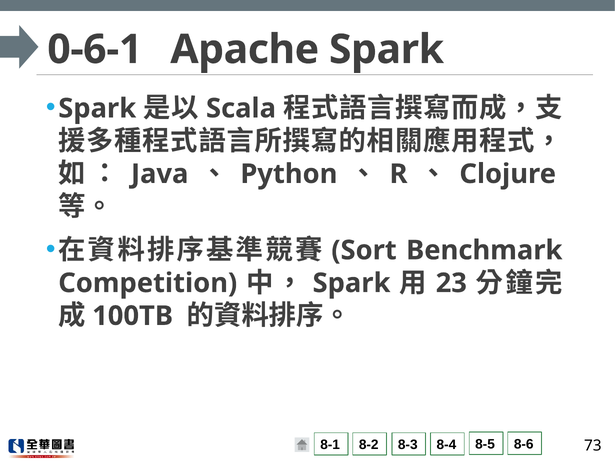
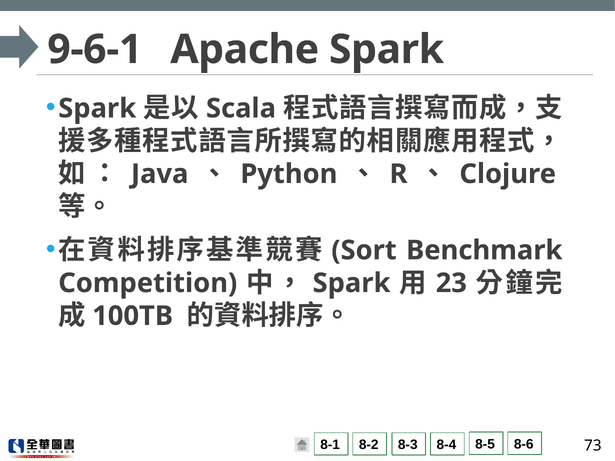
0-6-1: 0-6-1 -> 9-6-1
